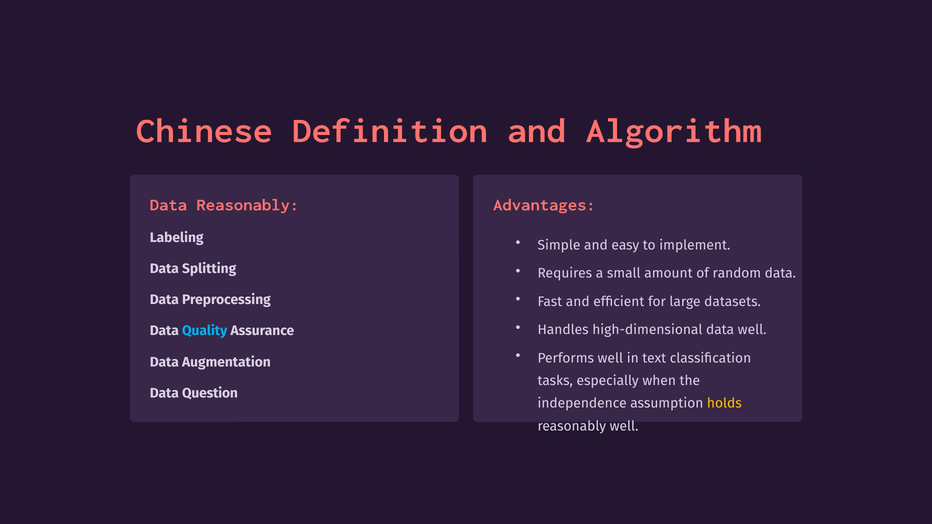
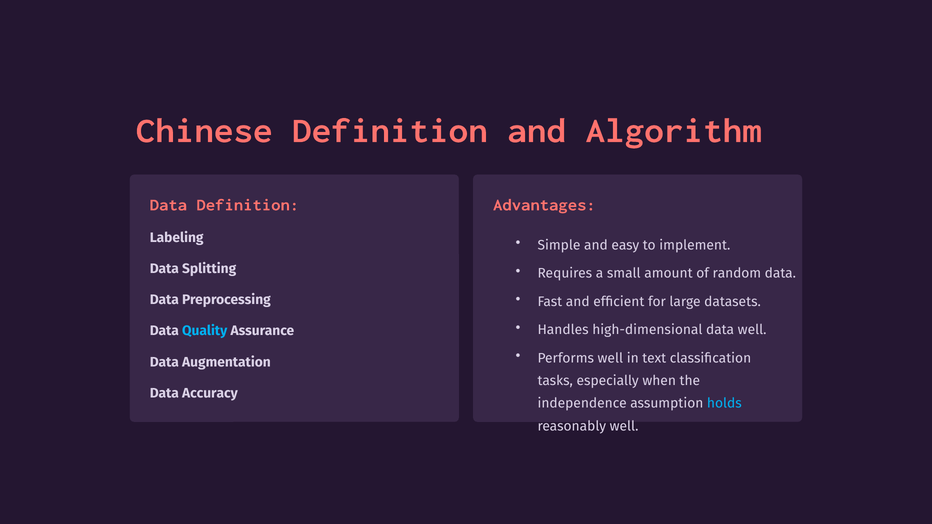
Data Reasonably: Reasonably -> Definition
Question: Question -> Accuracy
holds colour: yellow -> light blue
